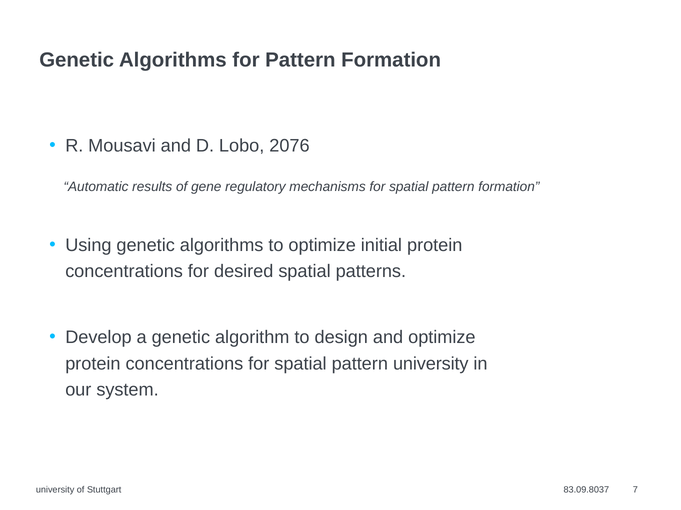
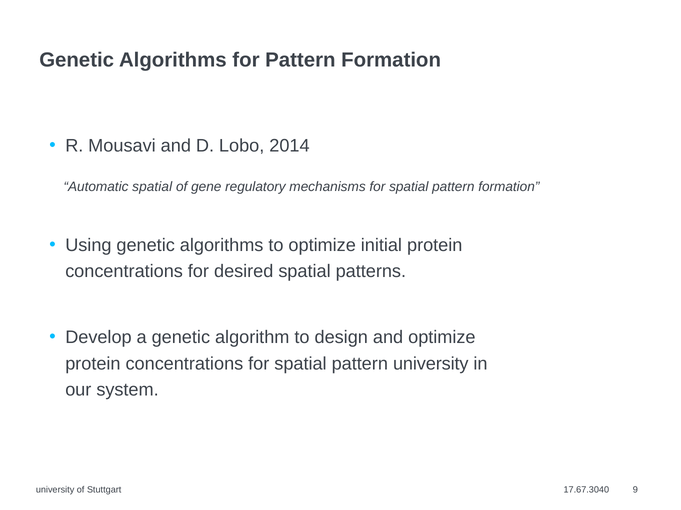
2076: 2076 -> 2014
Automatic results: results -> spatial
83.09.8037: 83.09.8037 -> 17.67.3040
7: 7 -> 9
